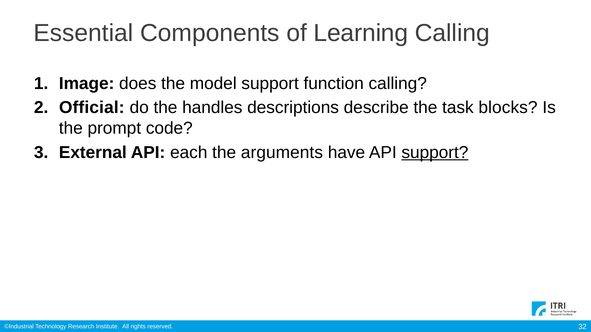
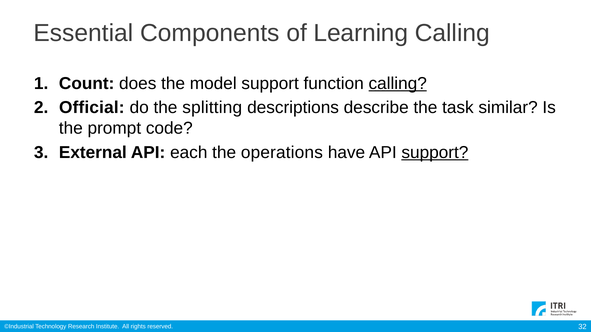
Image: Image -> Count
calling at (398, 84) underline: none -> present
handles: handles -> splitting
blocks: blocks -> similar
arguments: arguments -> operations
